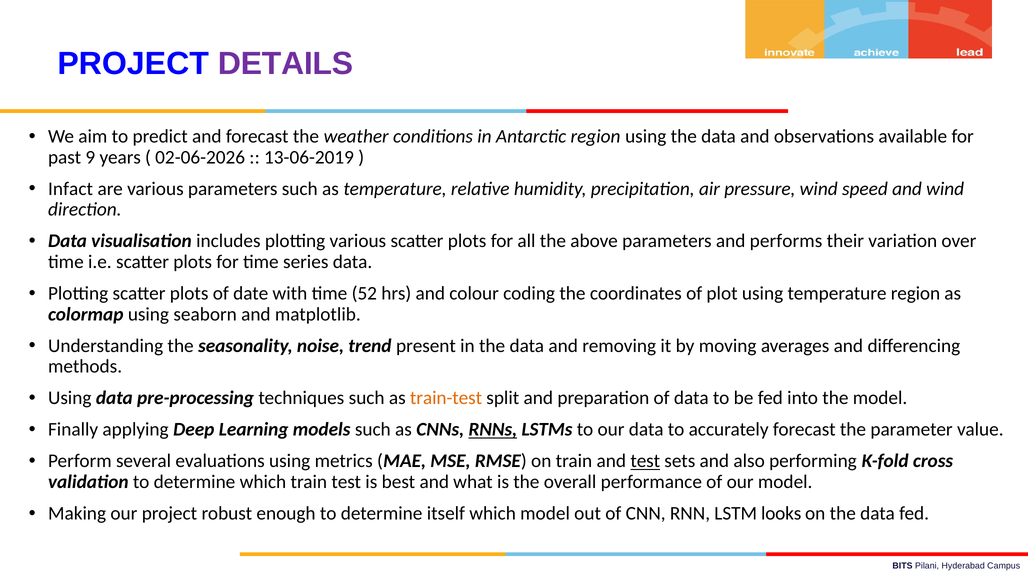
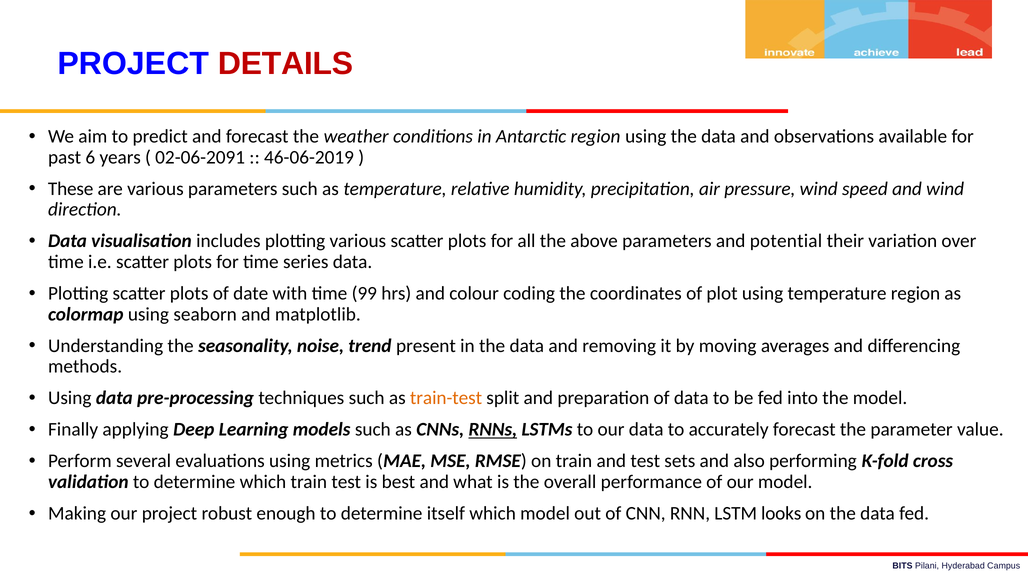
DETAILS colour: purple -> red
9: 9 -> 6
02-06-2026: 02-06-2026 -> 02-06-2091
13-06-2019: 13-06-2019 -> 46-06-2019
Infact: Infact -> These
performs: performs -> potential
52: 52 -> 99
test at (645, 461) underline: present -> none
